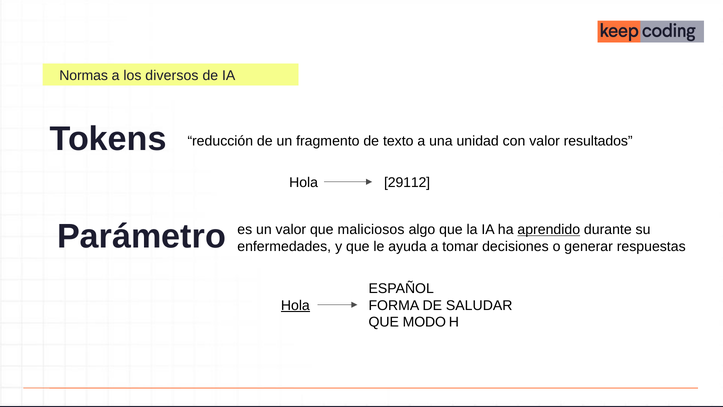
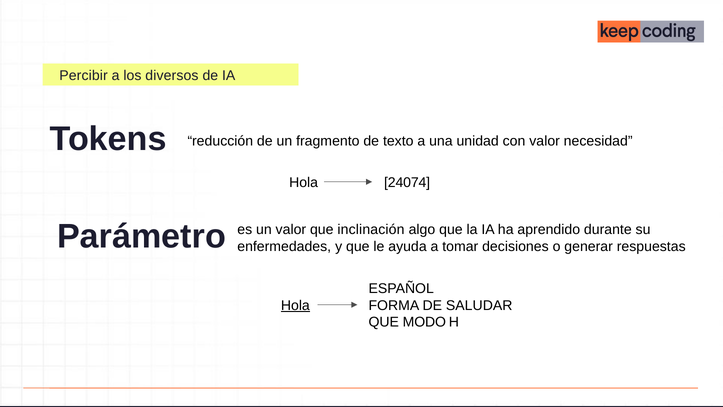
Normas: Normas -> Percibir
resultados: resultados -> necesidad
29112: 29112 -> 24074
maliciosos: maliciosos -> inclinación
aprendido underline: present -> none
